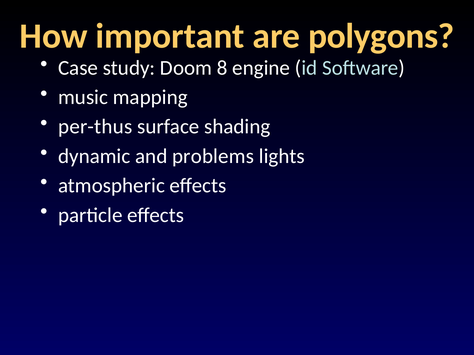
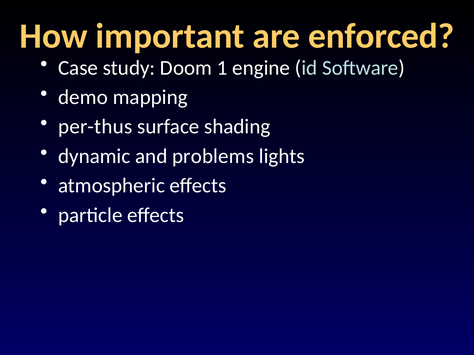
polygons: polygons -> enforced
8: 8 -> 1
music: music -> demo
